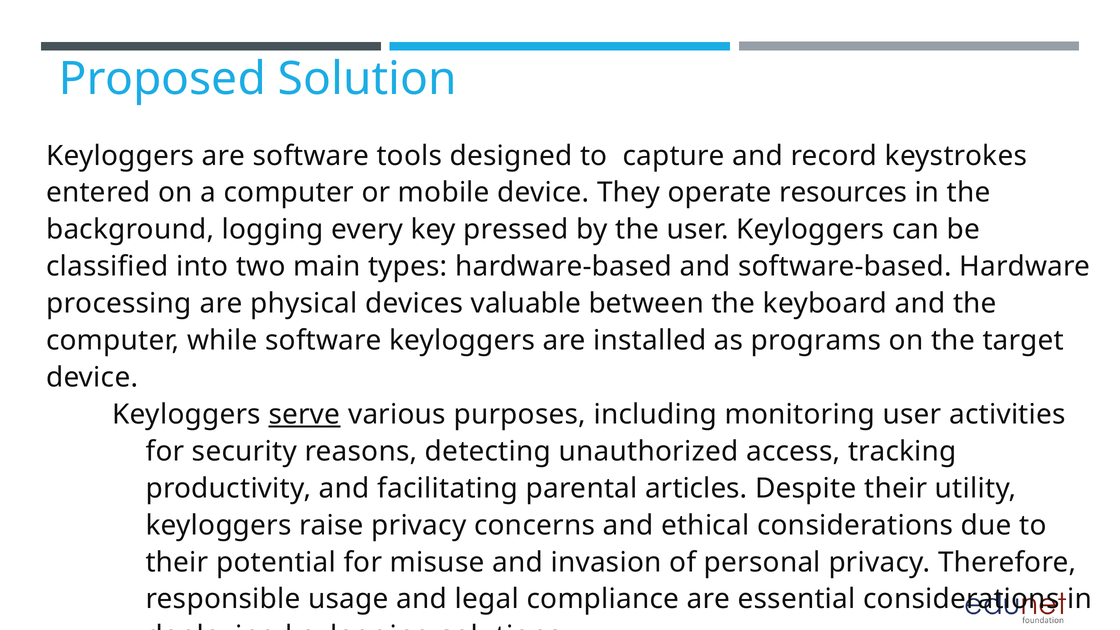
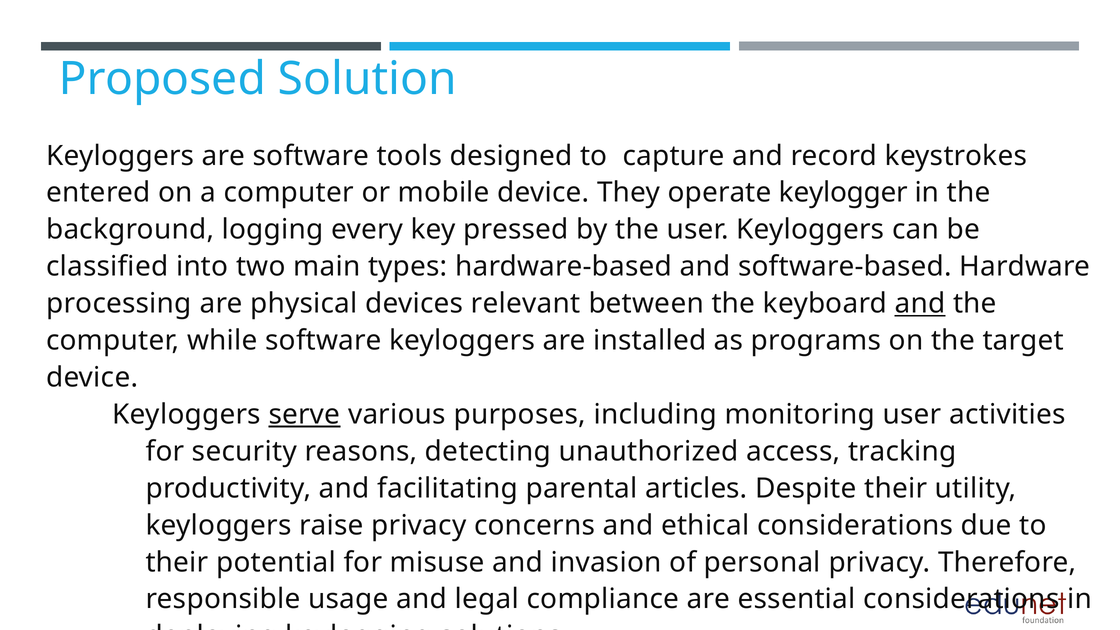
resources: resources -> keylogger
valuable: valuable -> relevant
and at (920, 304) underline: none -> present
